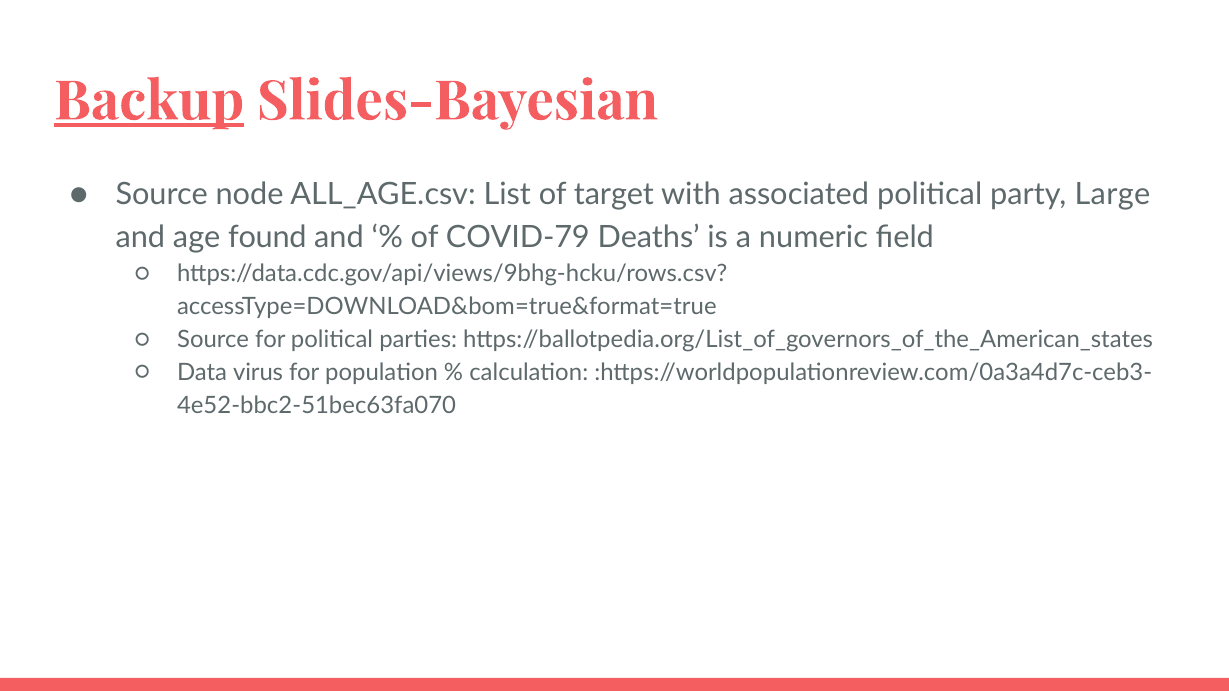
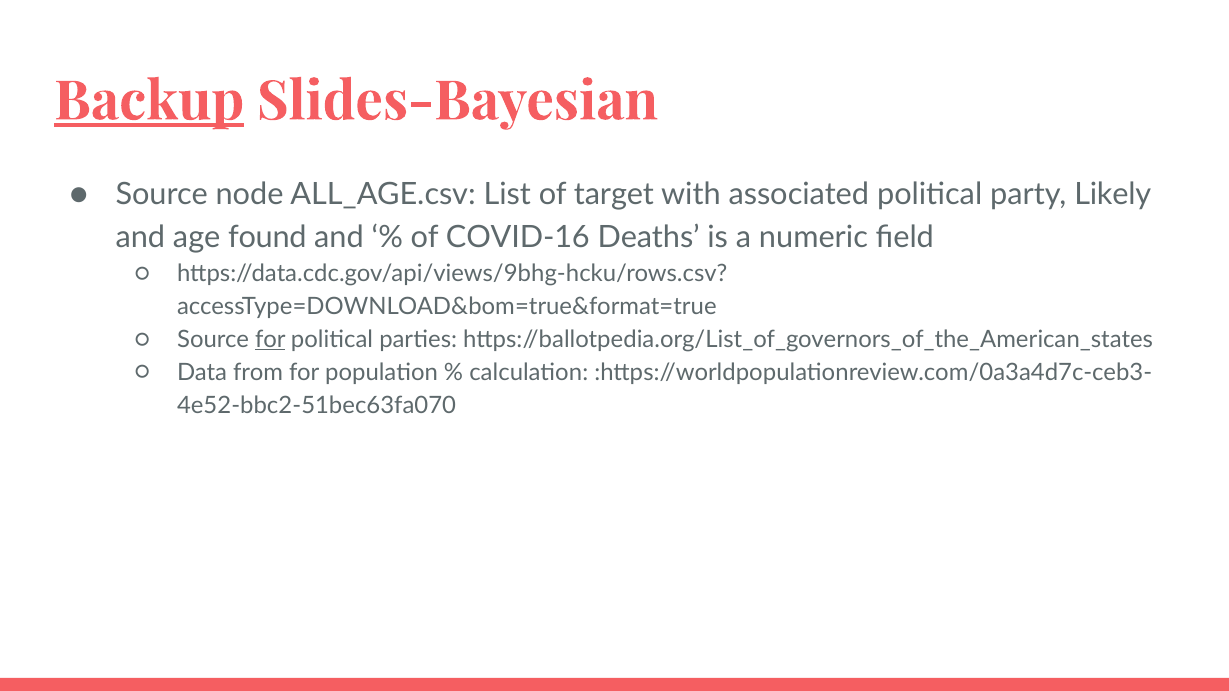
Large: Large -> Likely
COVID-79: COVID-79 -> COVID-16
for at (270, 340) underline: none -> present
virus: virus -> from
